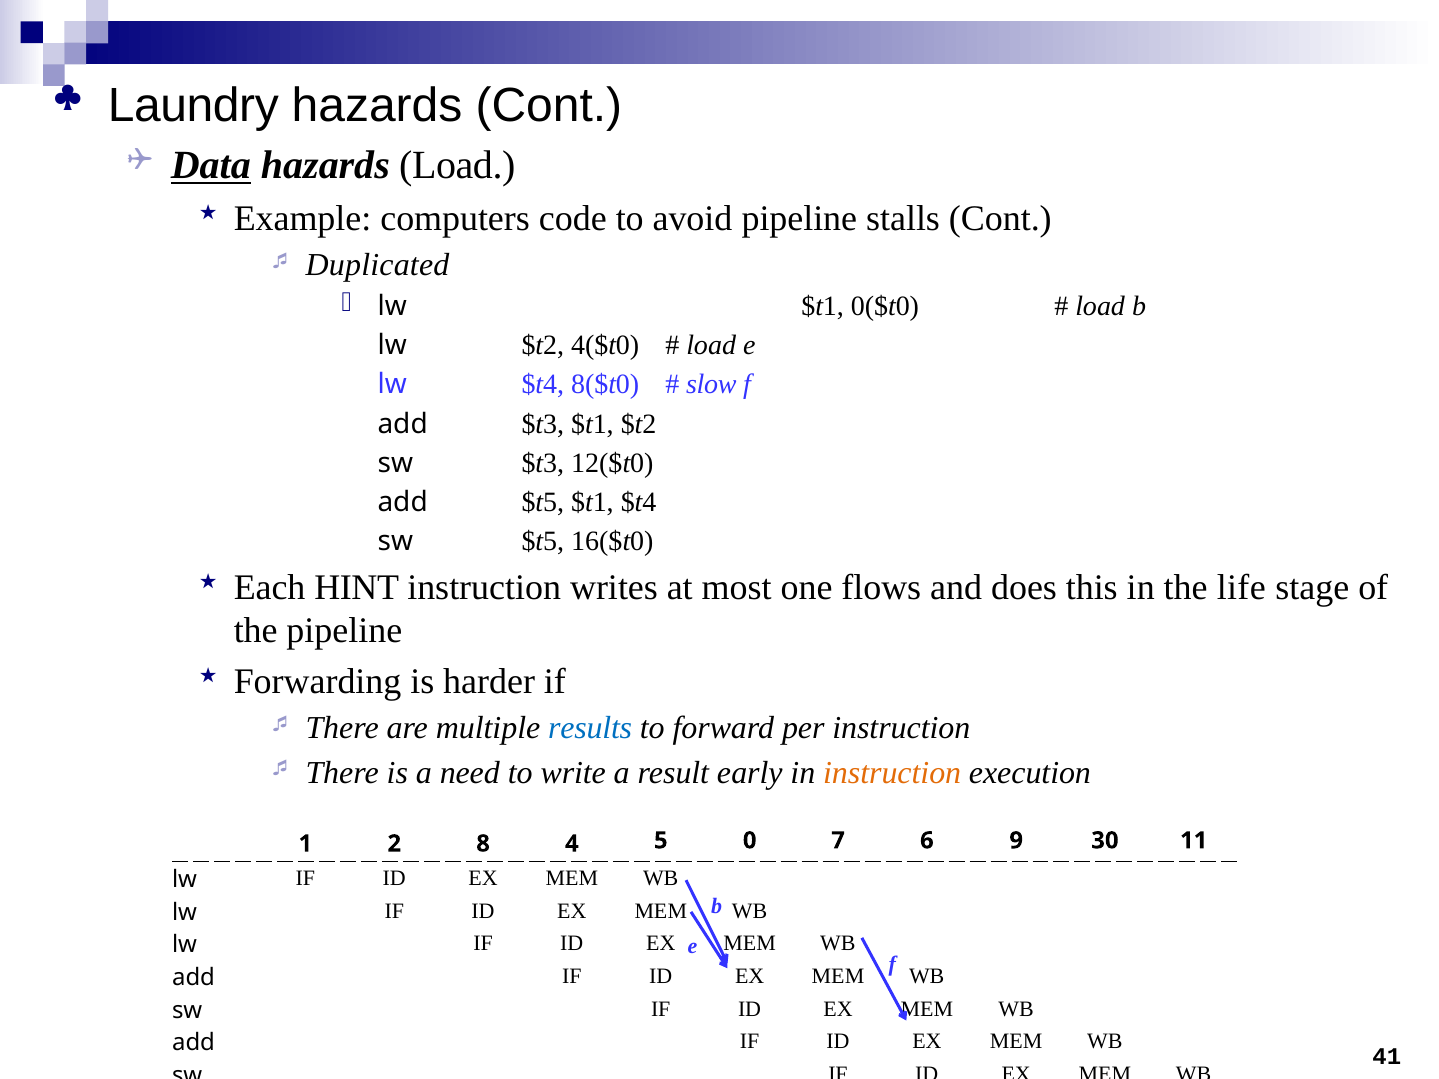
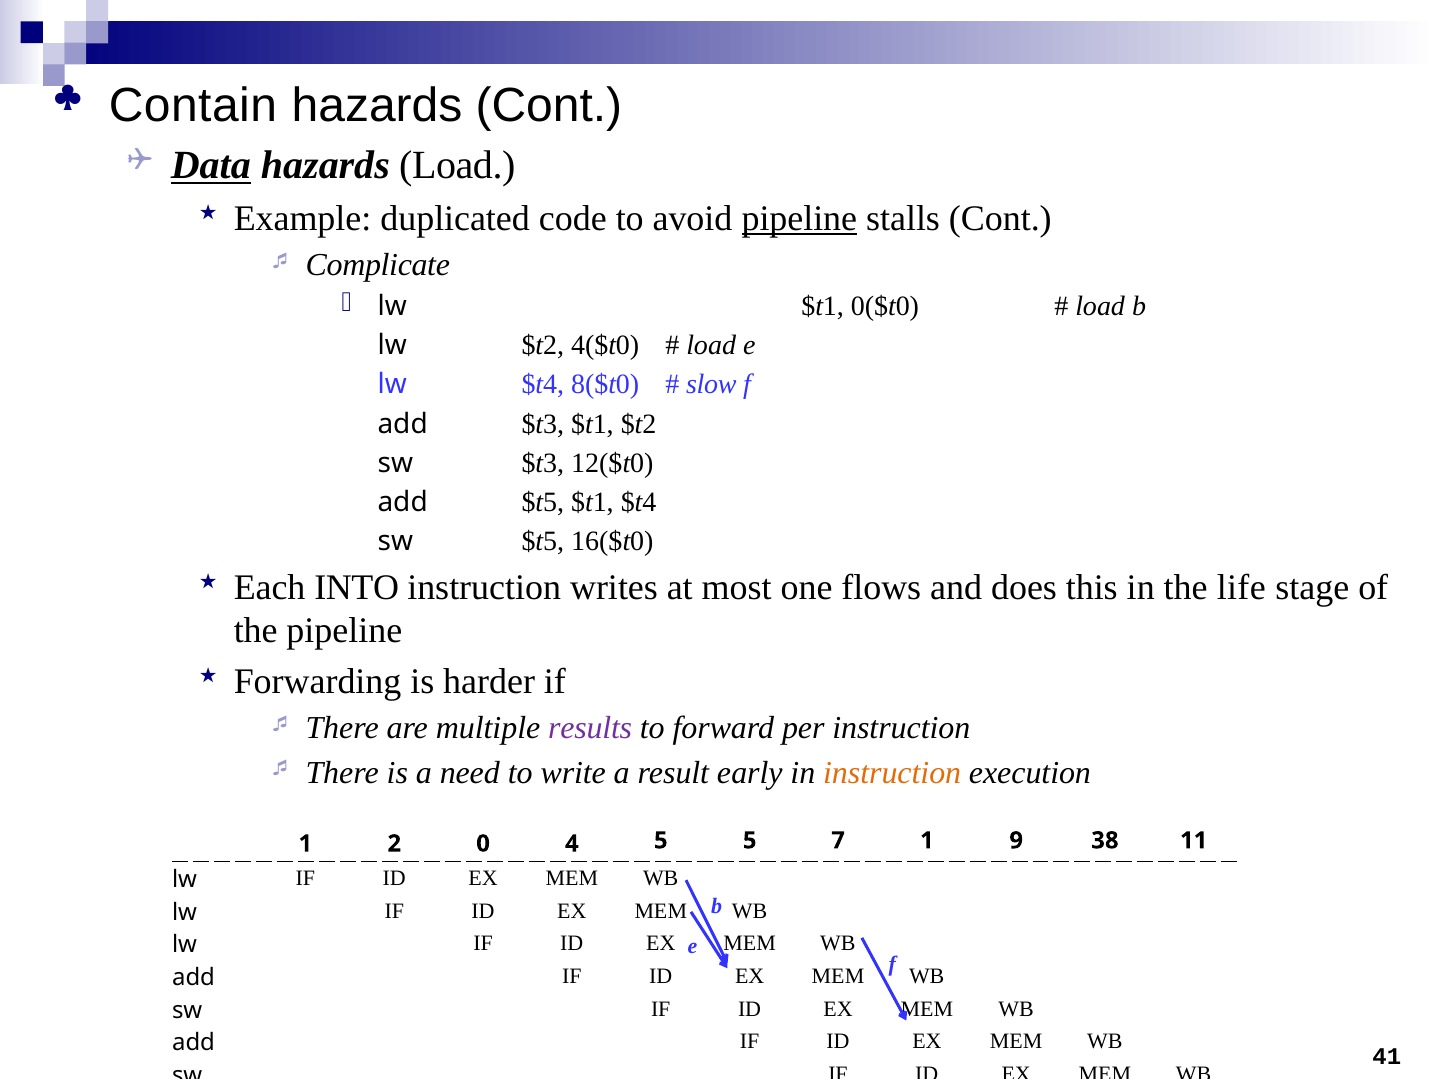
Laundry: Laundry -> Contain
computers: computers -> duplicated
pipeline at (799, 218) underline: none -> present
Duplicated: Duplicated -> Complicate
HINT: HINT -> INTO
results colour: blue -> purple
8: 8 -> 0
5 0: 0 -> 5
7 6: 6 -> 1
30: 30 -> 38
